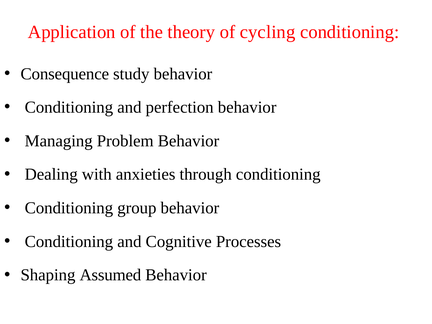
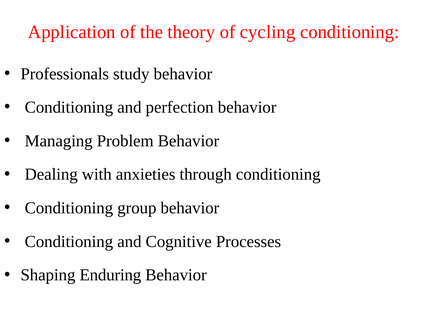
Consequence: Consequence -> Professionals
Assumed: Assumed -> Enduring
